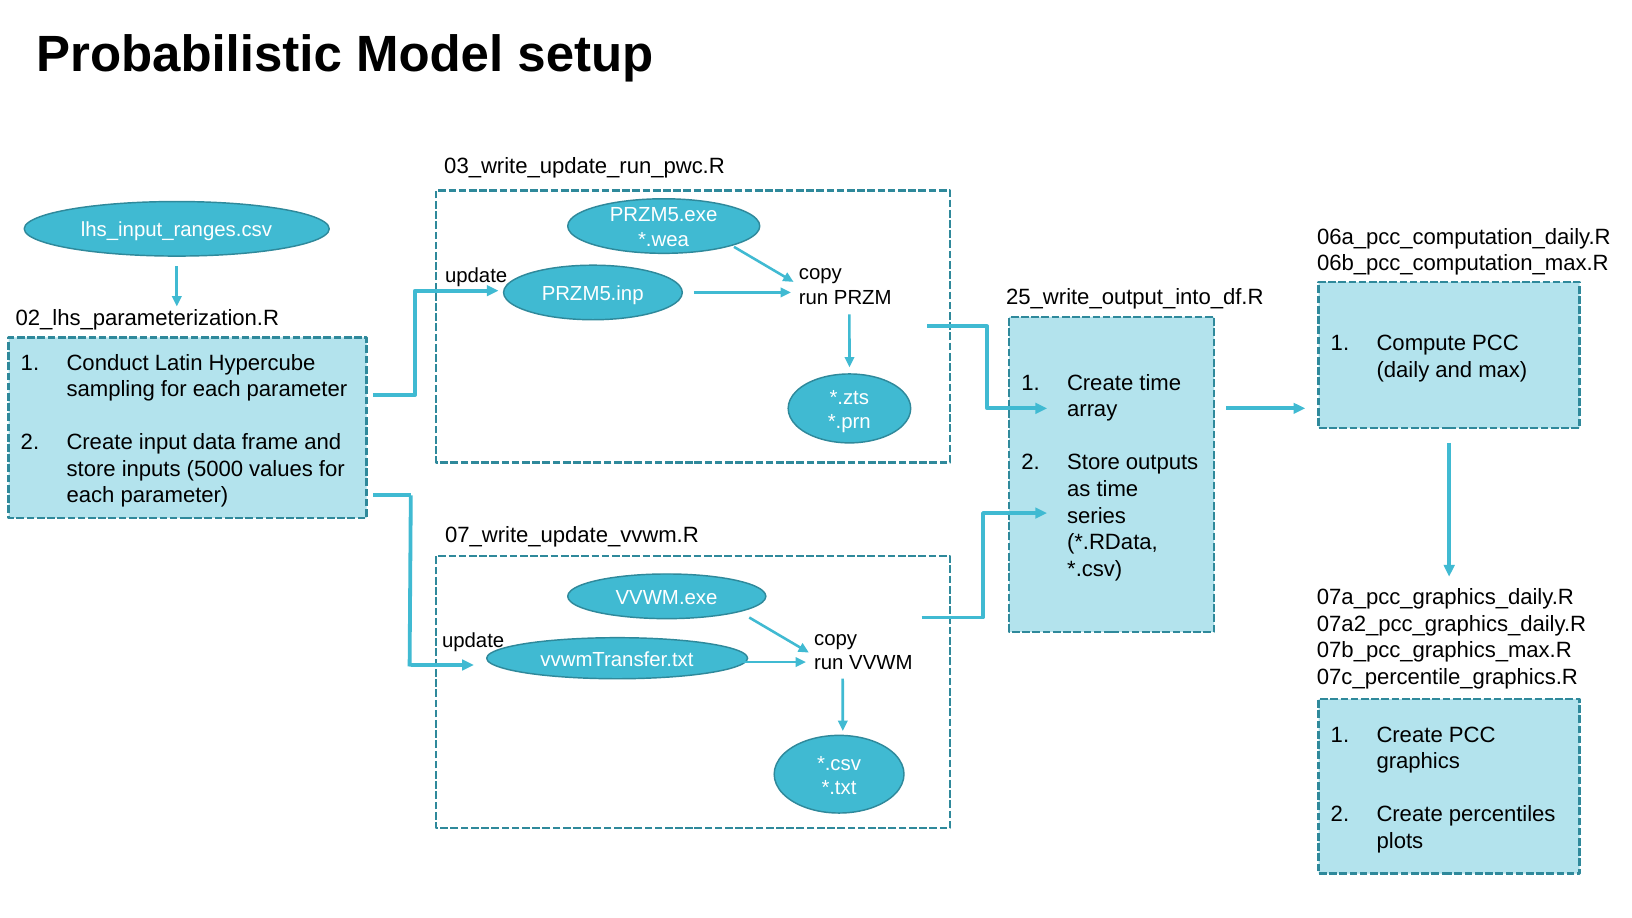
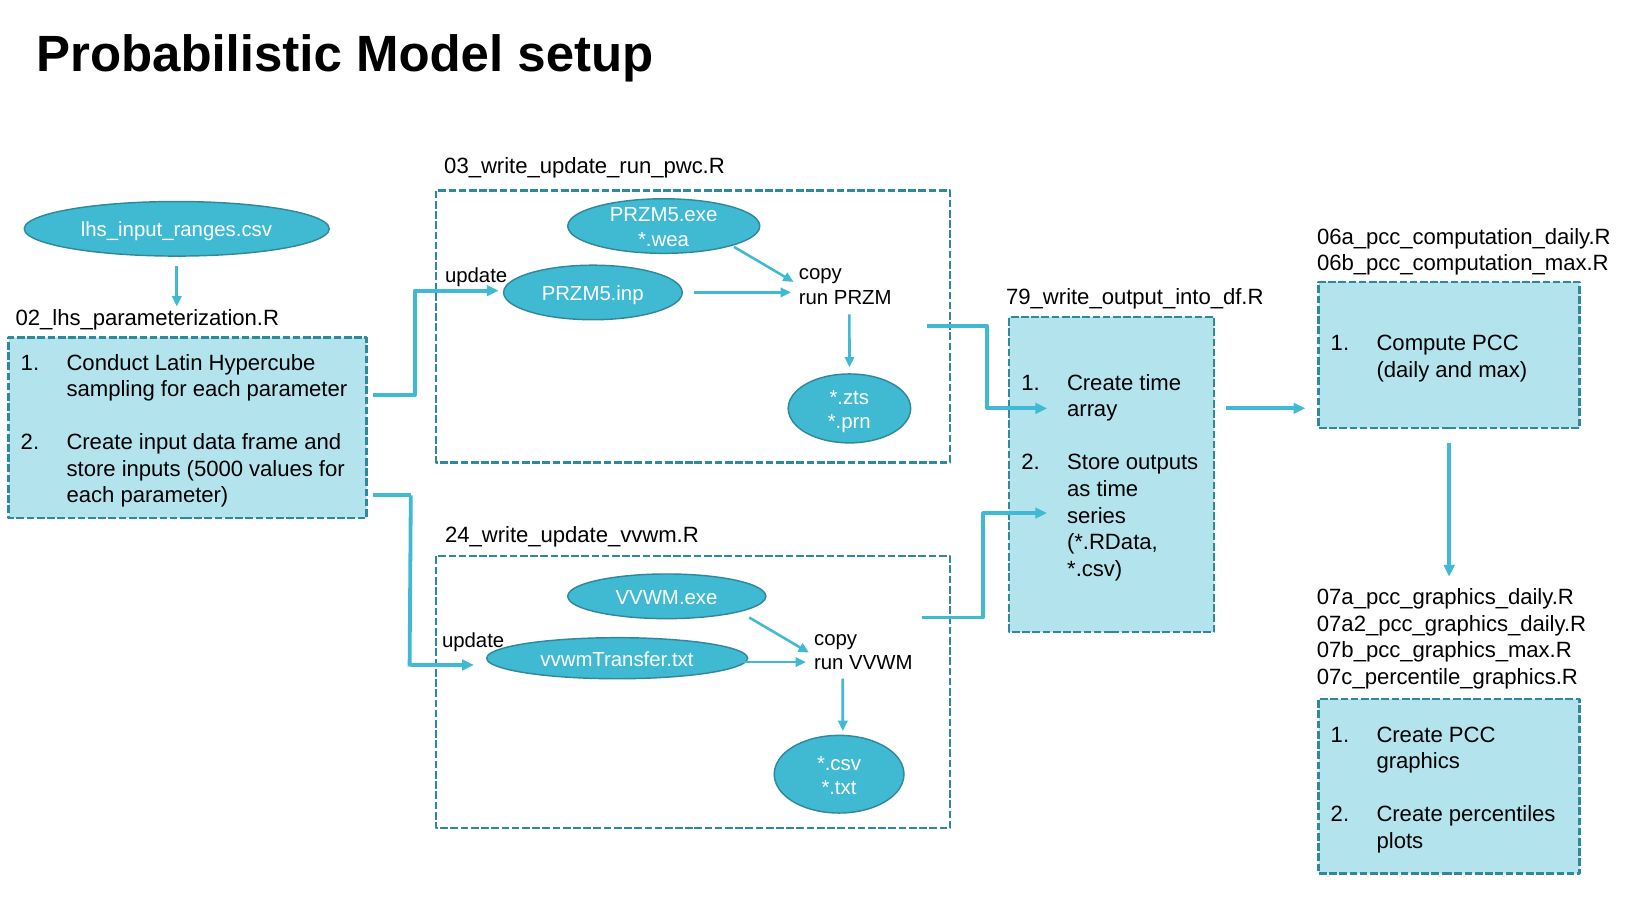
25_write_output_into_df.R: 25_write_output_into_df.R -> 79_write_output_into_df.R
07_write_update_vvwm.R: 07_write_update_vvwm.R -> 24_write_update_vvwm.R
